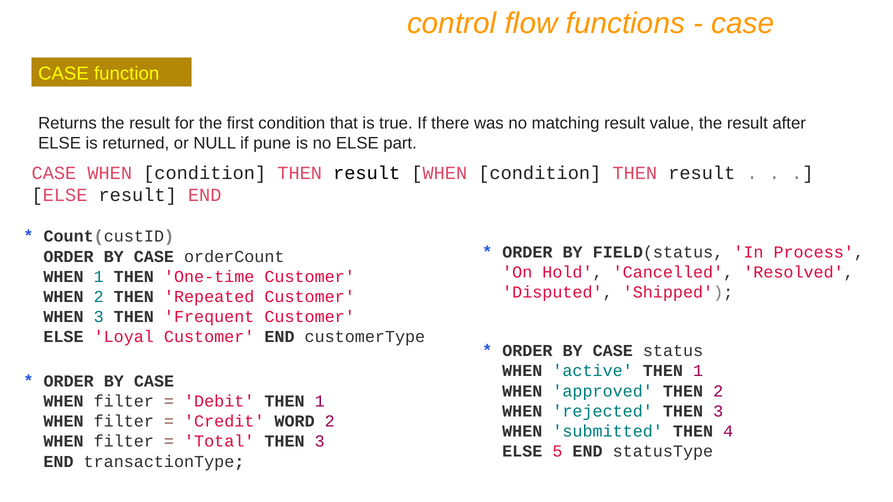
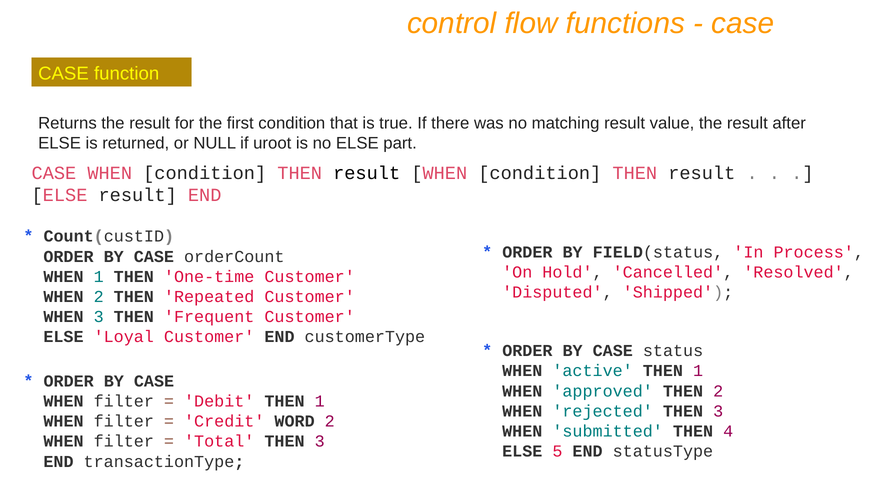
pune: pune -> uroot
